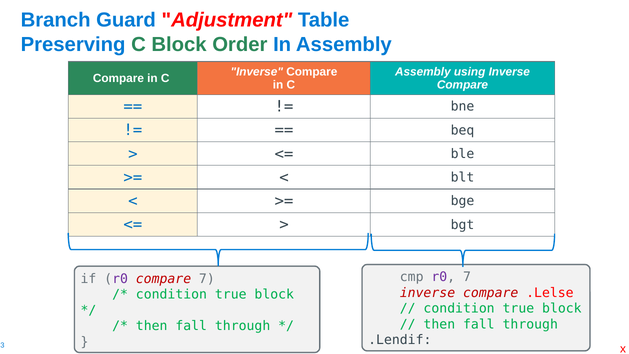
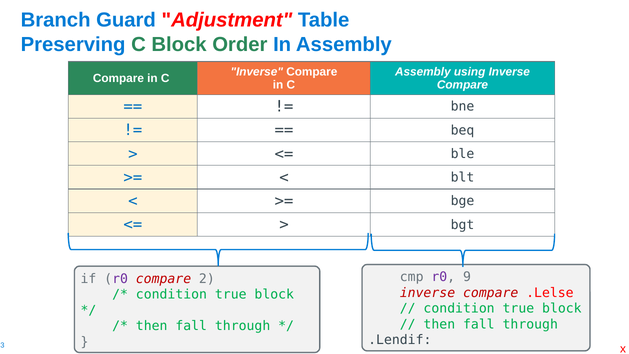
r0 7: 7 -> 9
compare 7: 7 -> 2
